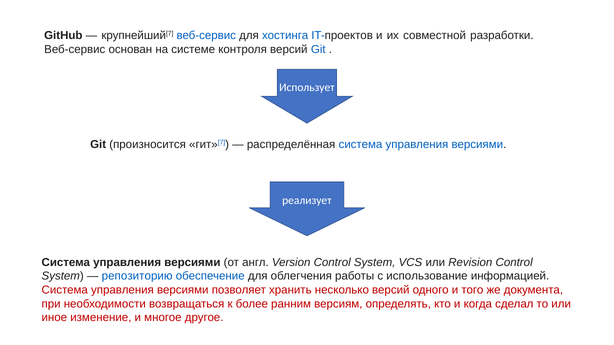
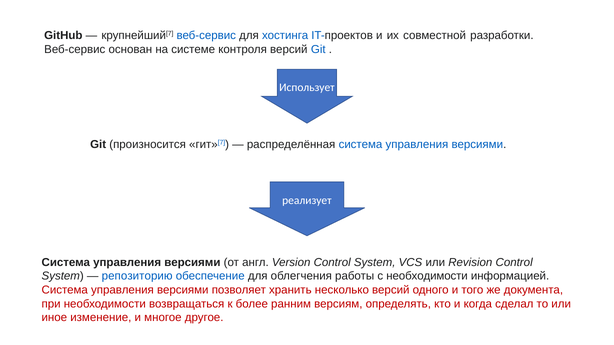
с использование: использование -> необходимости
